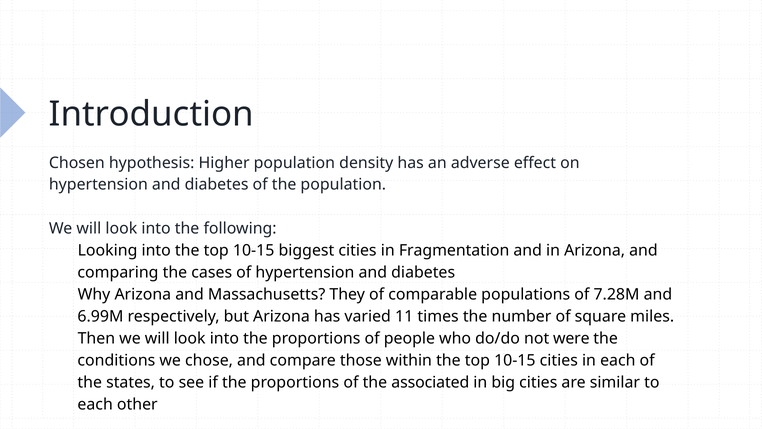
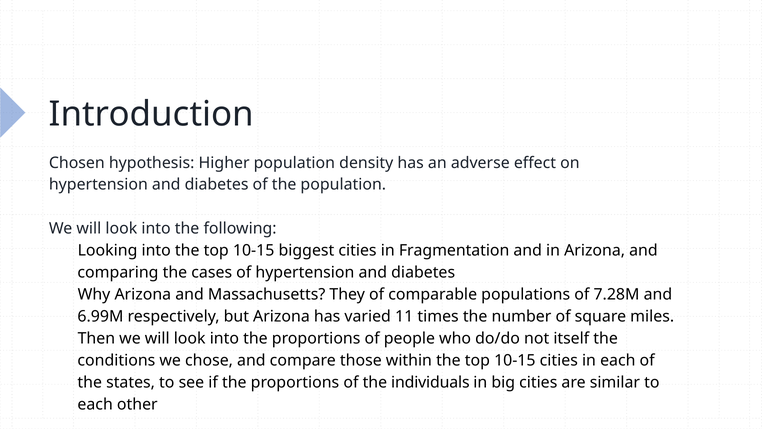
were: were -> itself
associated: associated -> individuals
